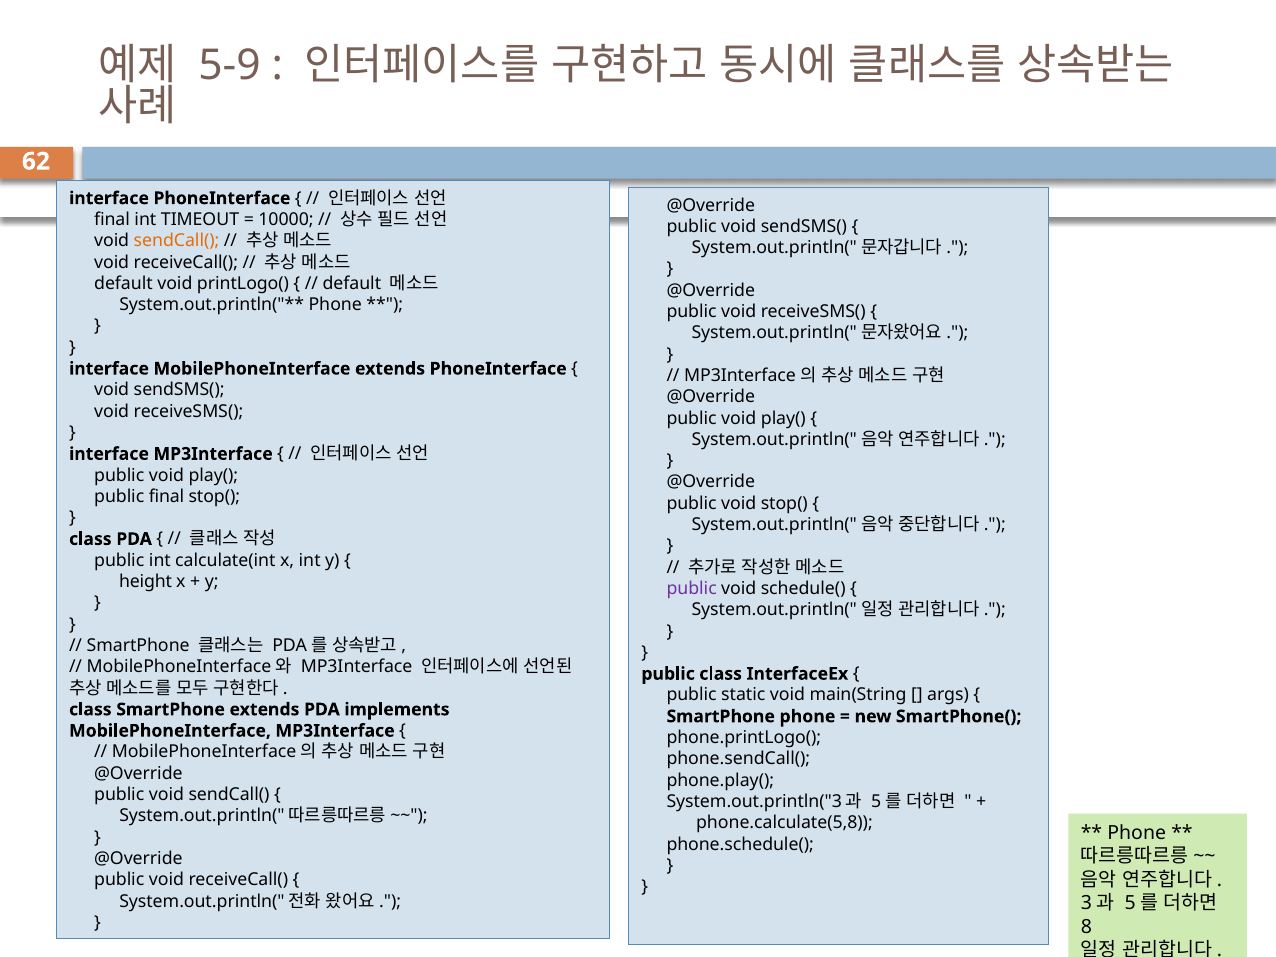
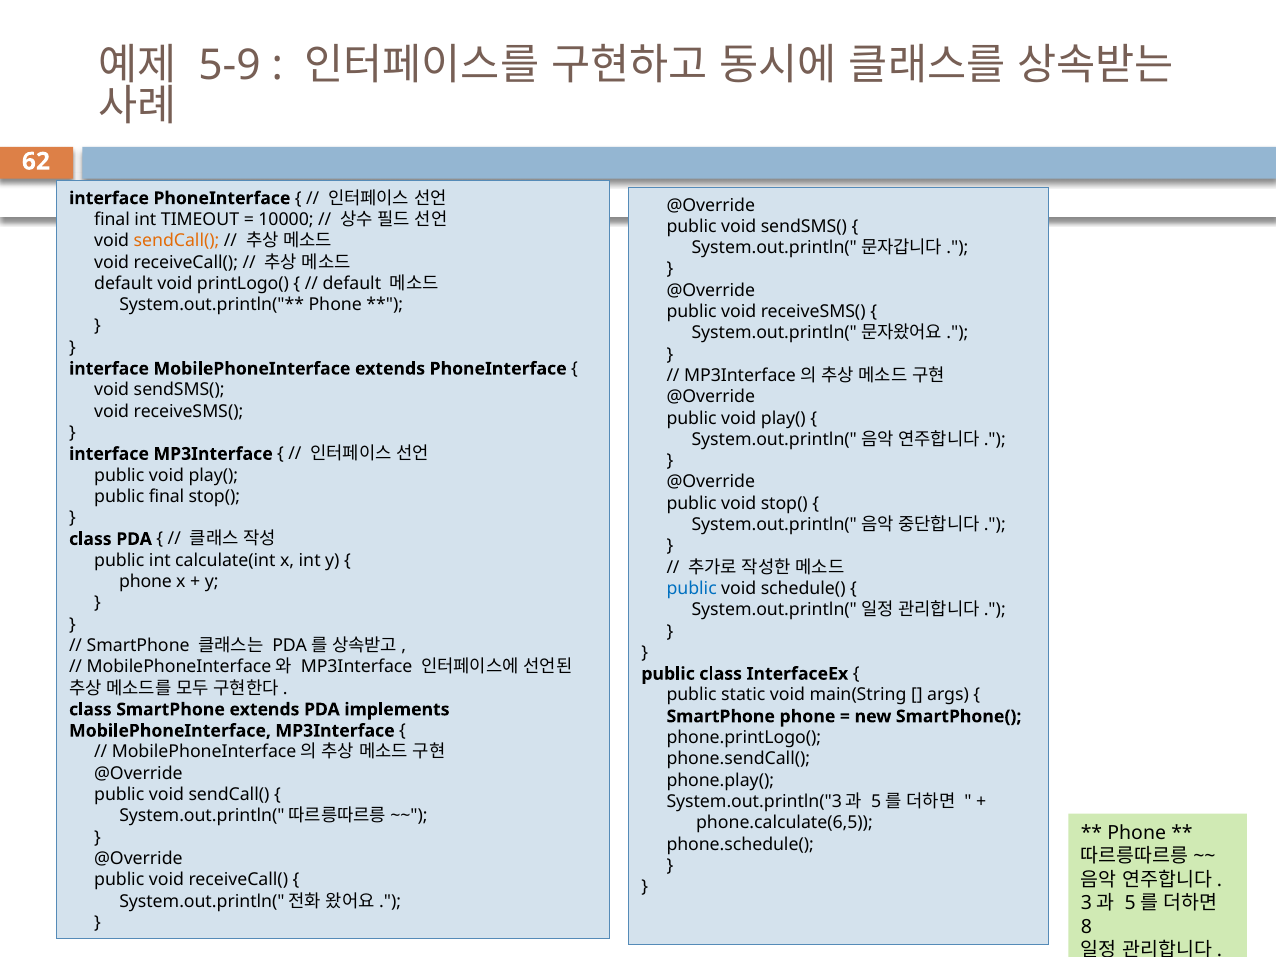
height at (146, 582): height -> phone
public at (692, 589) colour: purple -> blue
phone.calculate(5,8: phone.calculate(5,8 -> phone.calculate(6,5
